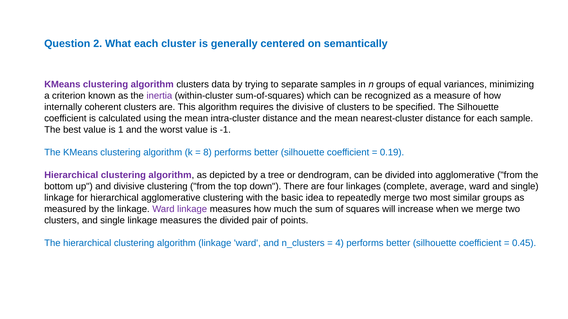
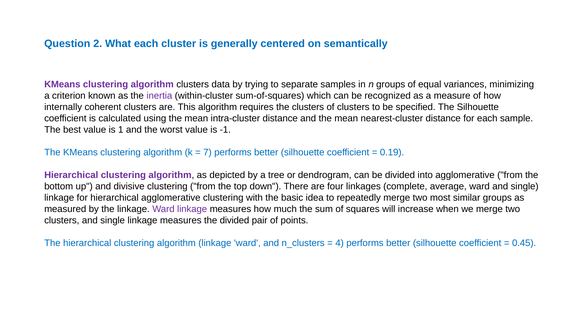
the divisive: divisive -> clusters
8: 8 -> 7
